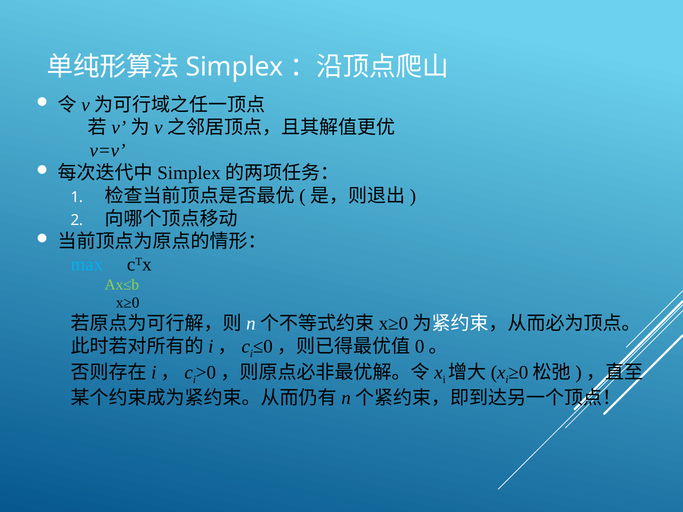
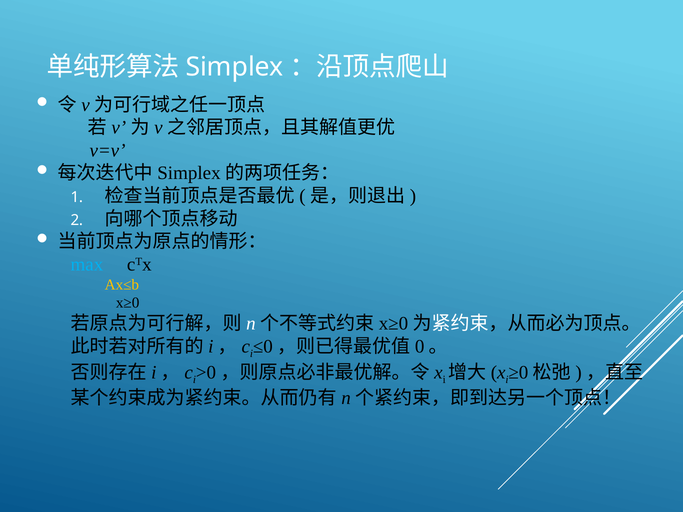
Ax≤b colour: light green -> yellow
